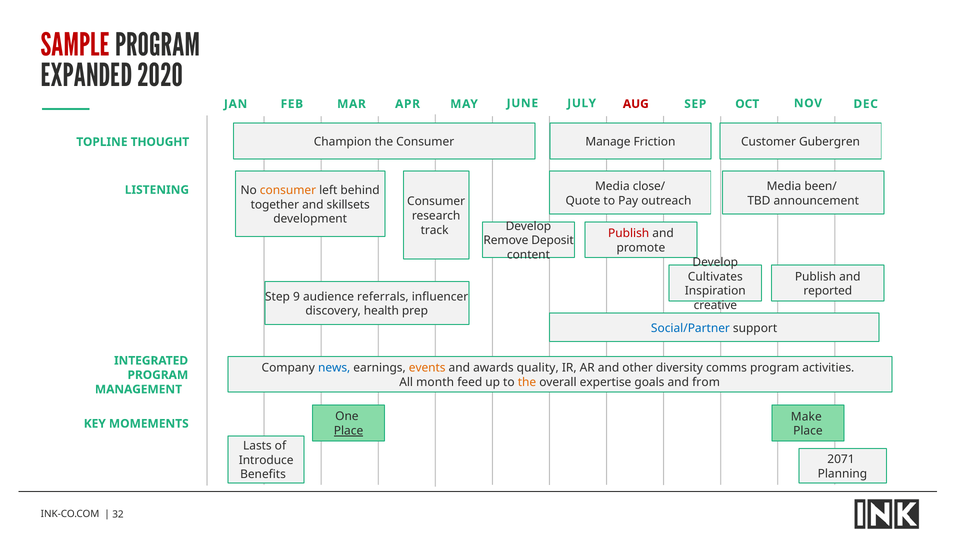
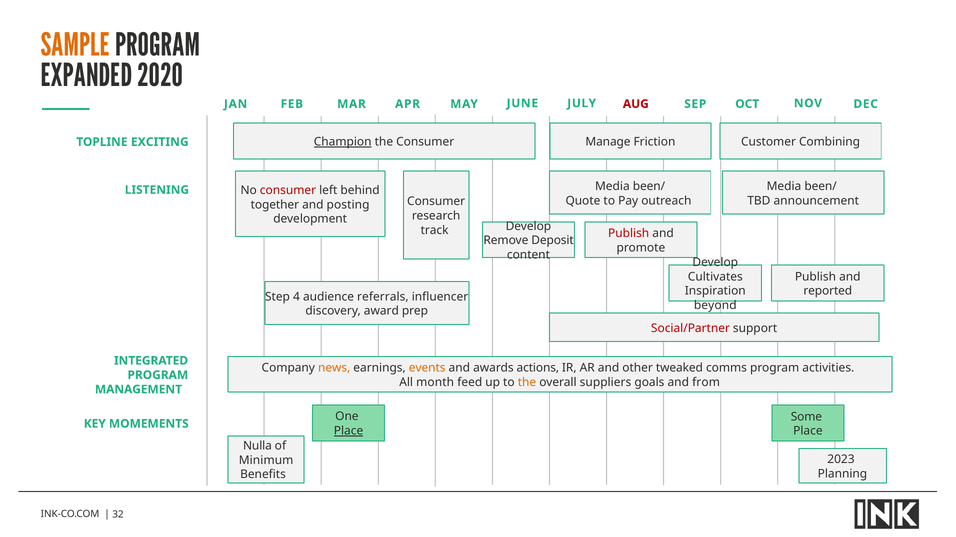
SAMPLE colour: red -> orange
Champion underline: none -> present
Gubergren: Gubergren -> Combining
THOUGHT: THOUGHT -> EXCITING
close/ at (649, 187): close/ -> been/
consumer at (288, 191) colour: orange -> red
skillsets: skillsets -> posting
9: 9 -> 4
creative: creative -> beyond
health: health -> award
Social/Partner colour: blue -> red
news colour: blue -> orange
quality: quality -> actions
diversity: diversity -> tweaked
expertise: expertise -> suppliers
Make: Make -> Some
Lasts: Lasts -> Nulla
2071: 2071 -> 2023
Introduce: Introduce -> Minimum
